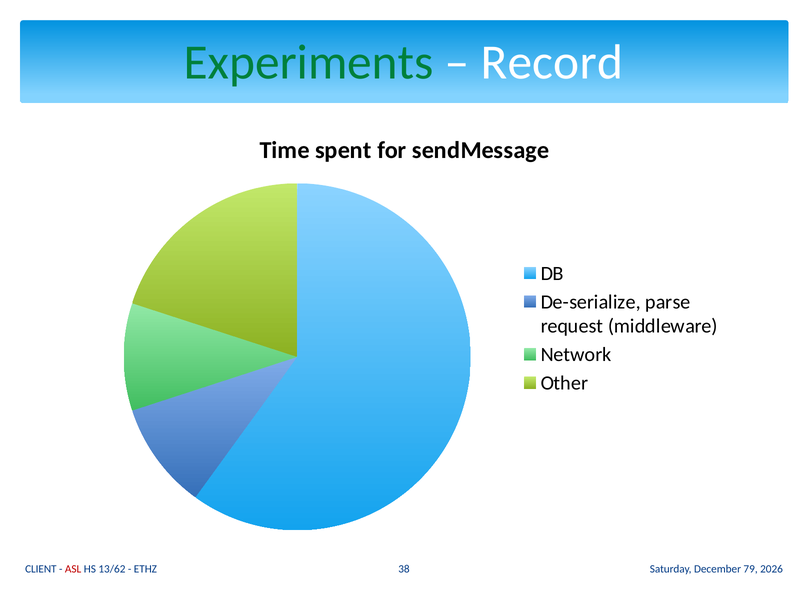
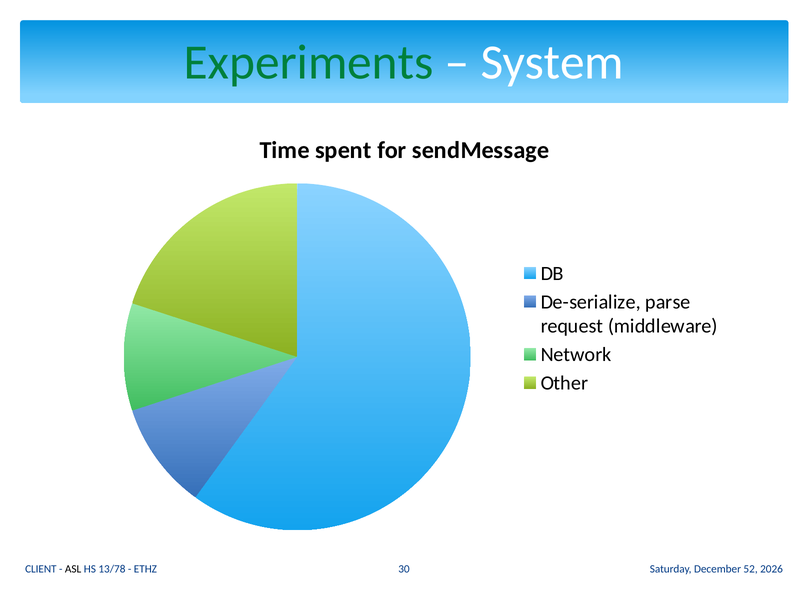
Record: Record -> System
ASL colour: red -> black
13/62: 13/62 -> 13/78
38: 38 -> 30
79: 79 -> 52
